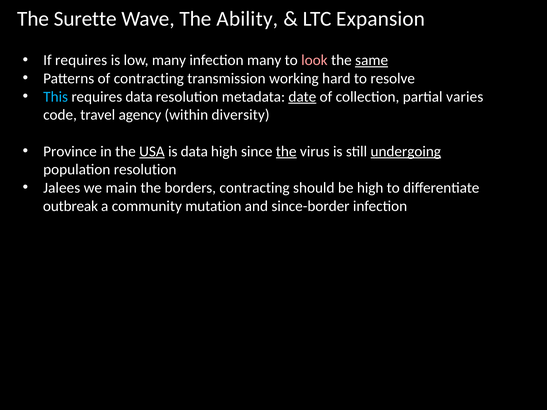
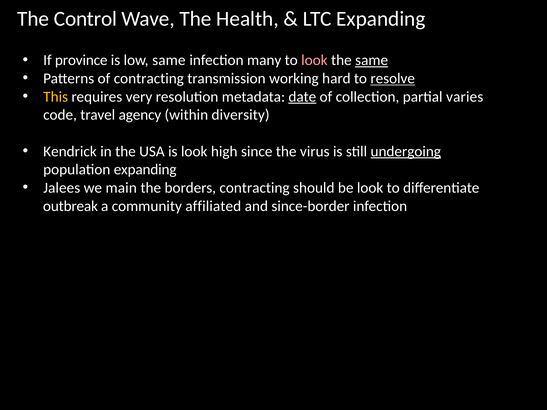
Surette: Surette -> Control
Ability: Ability -> Health
LTC Expansion: Expansion -> Expanding
If requires: requires -> province
low many: many -> same
resolve underline: none -> present
This colour: light blue -> yellow
requires data: data -> very
Province: Province -> Kendrick
USA underline: present -> none
is data: data -> look
the at (286, 151) underline: present -> none
population resolution: resolution -> expanding
be high: high -> look
mutation: mutation -> affiliated
